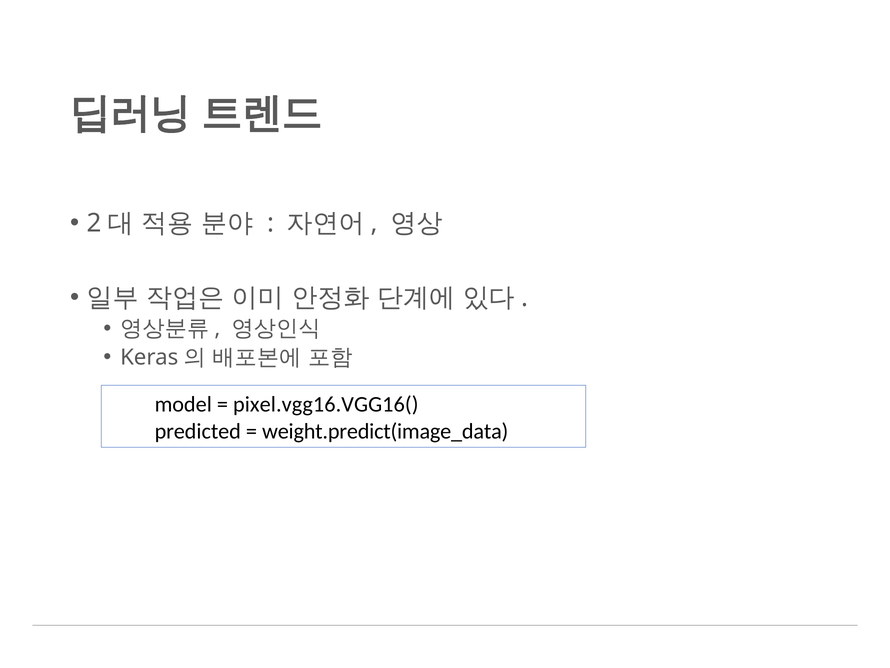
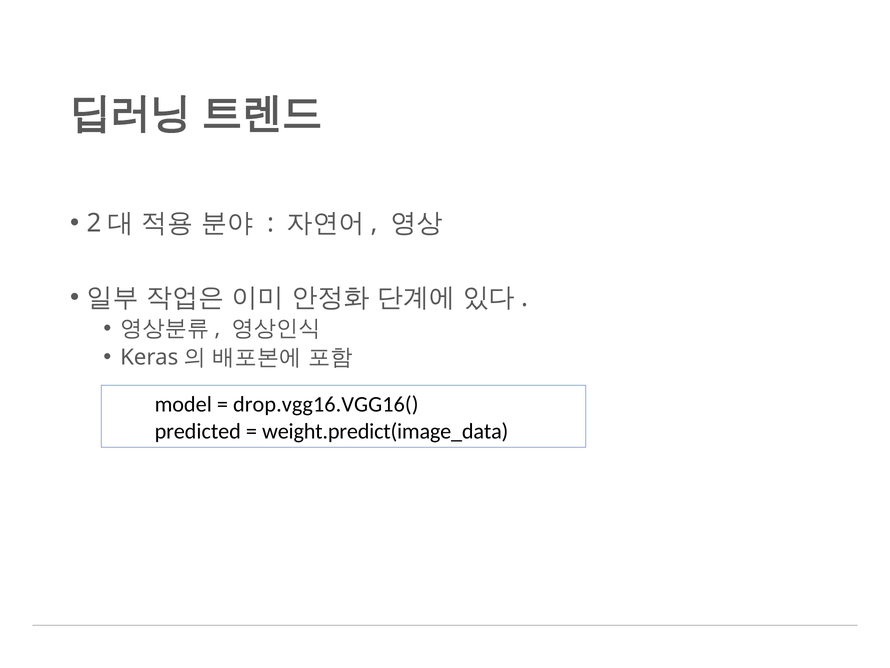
pixel.vgg16.VGG16(: pixel.vgg16.VGG16( -> drop.vgg16.VGG16(
